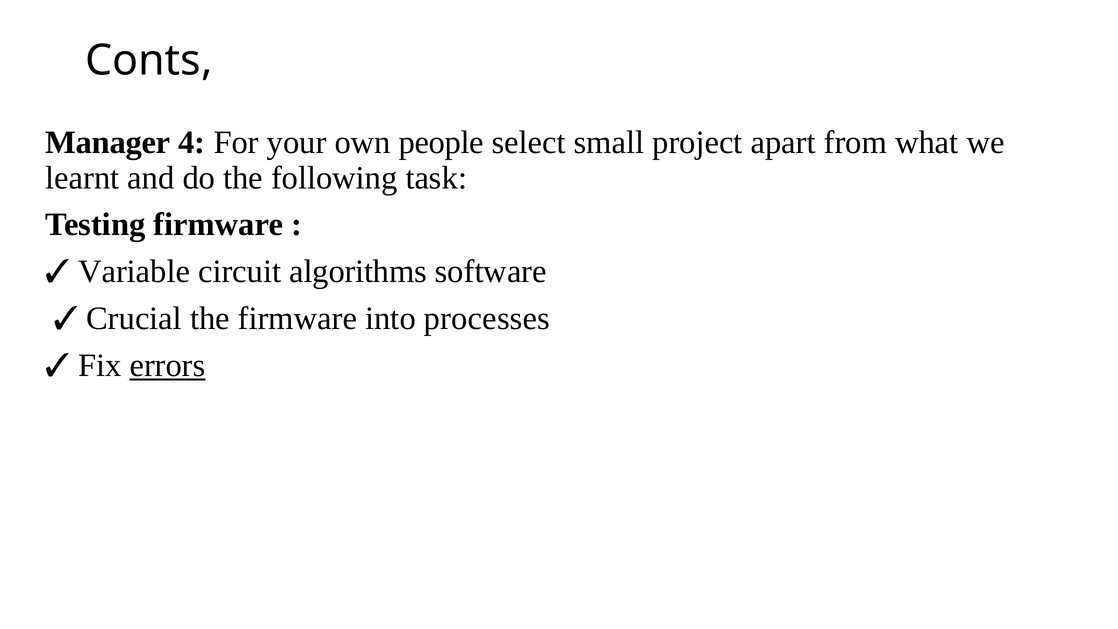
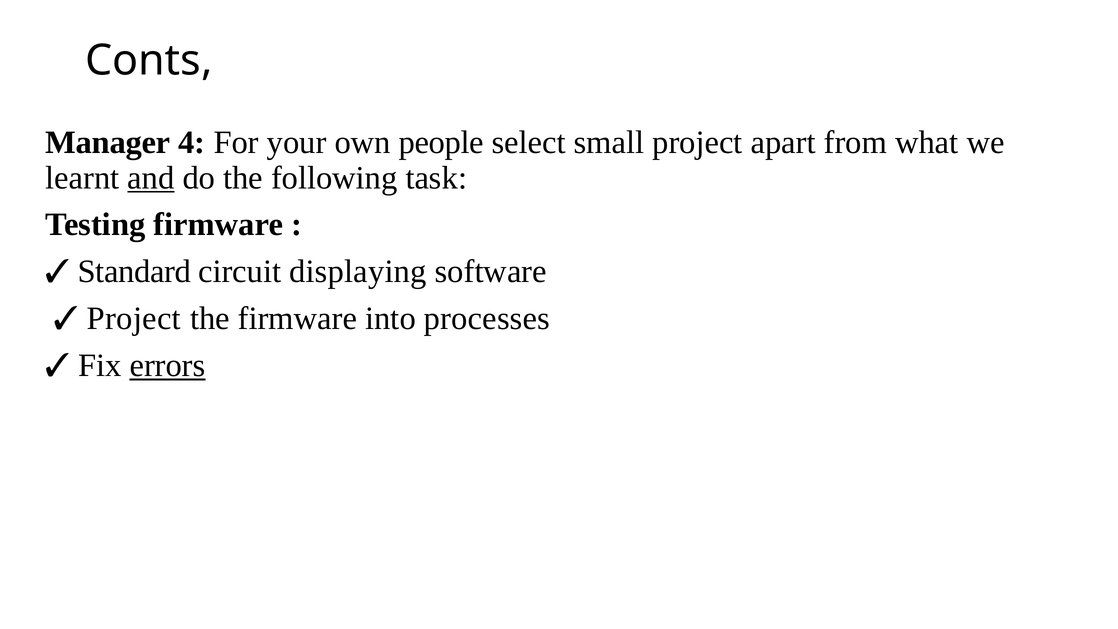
and underline: none -> present
Variable: Variable -> Standard
algorithms: algorithms -> displaying
Crucial at (134, 318): Crucial -> Project
